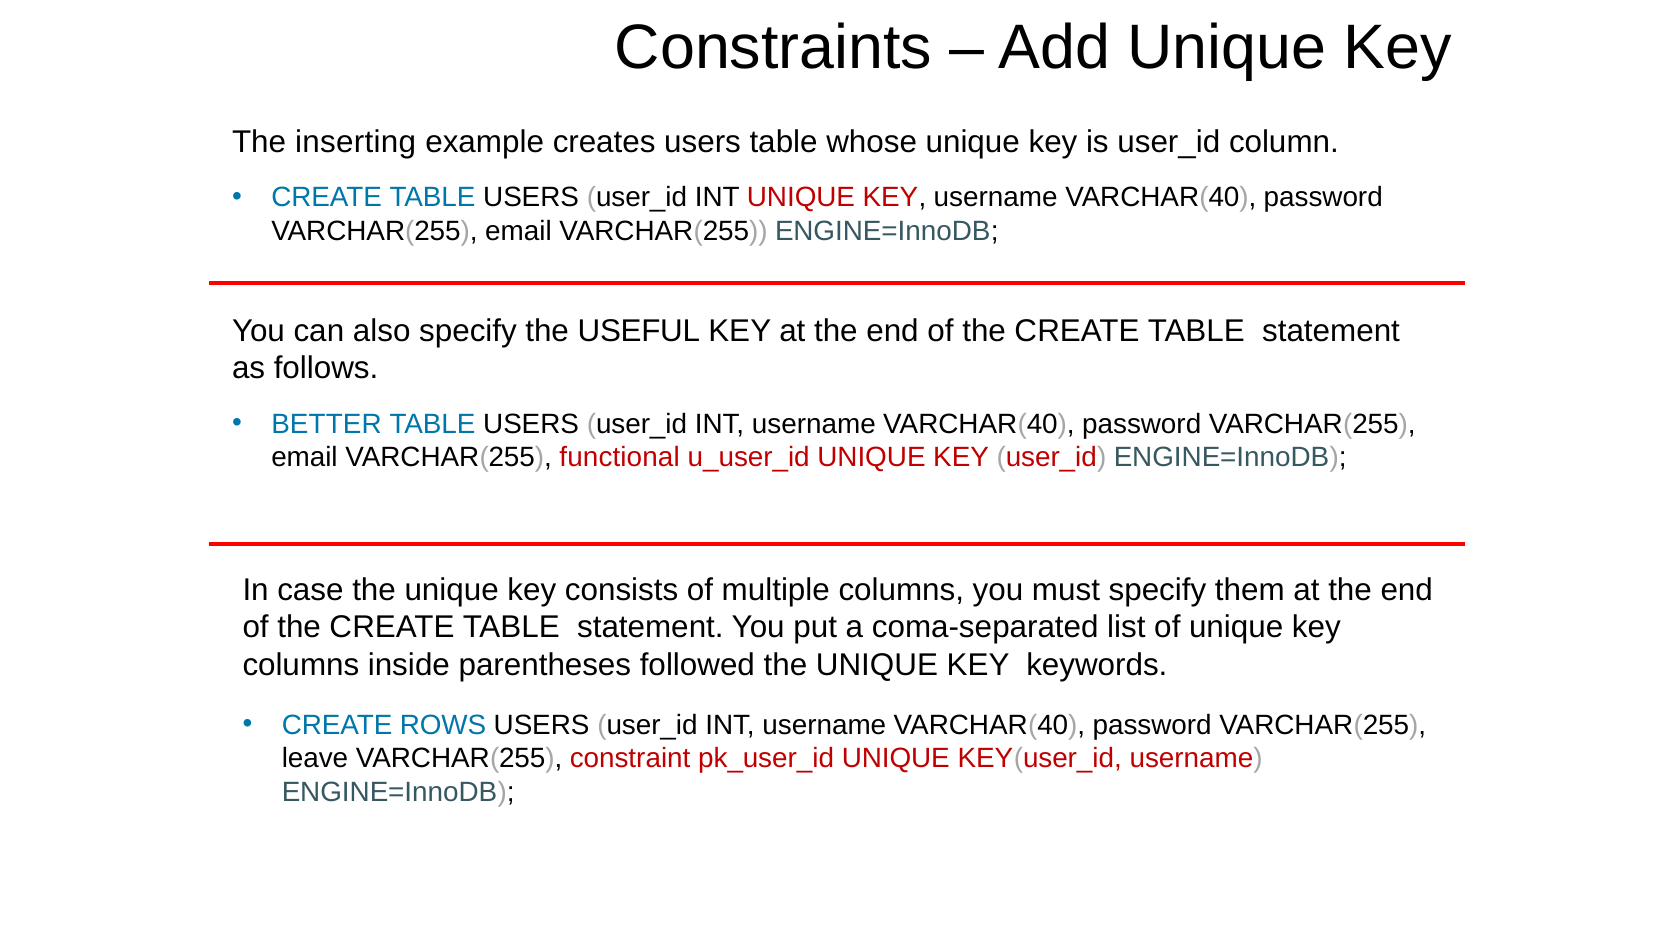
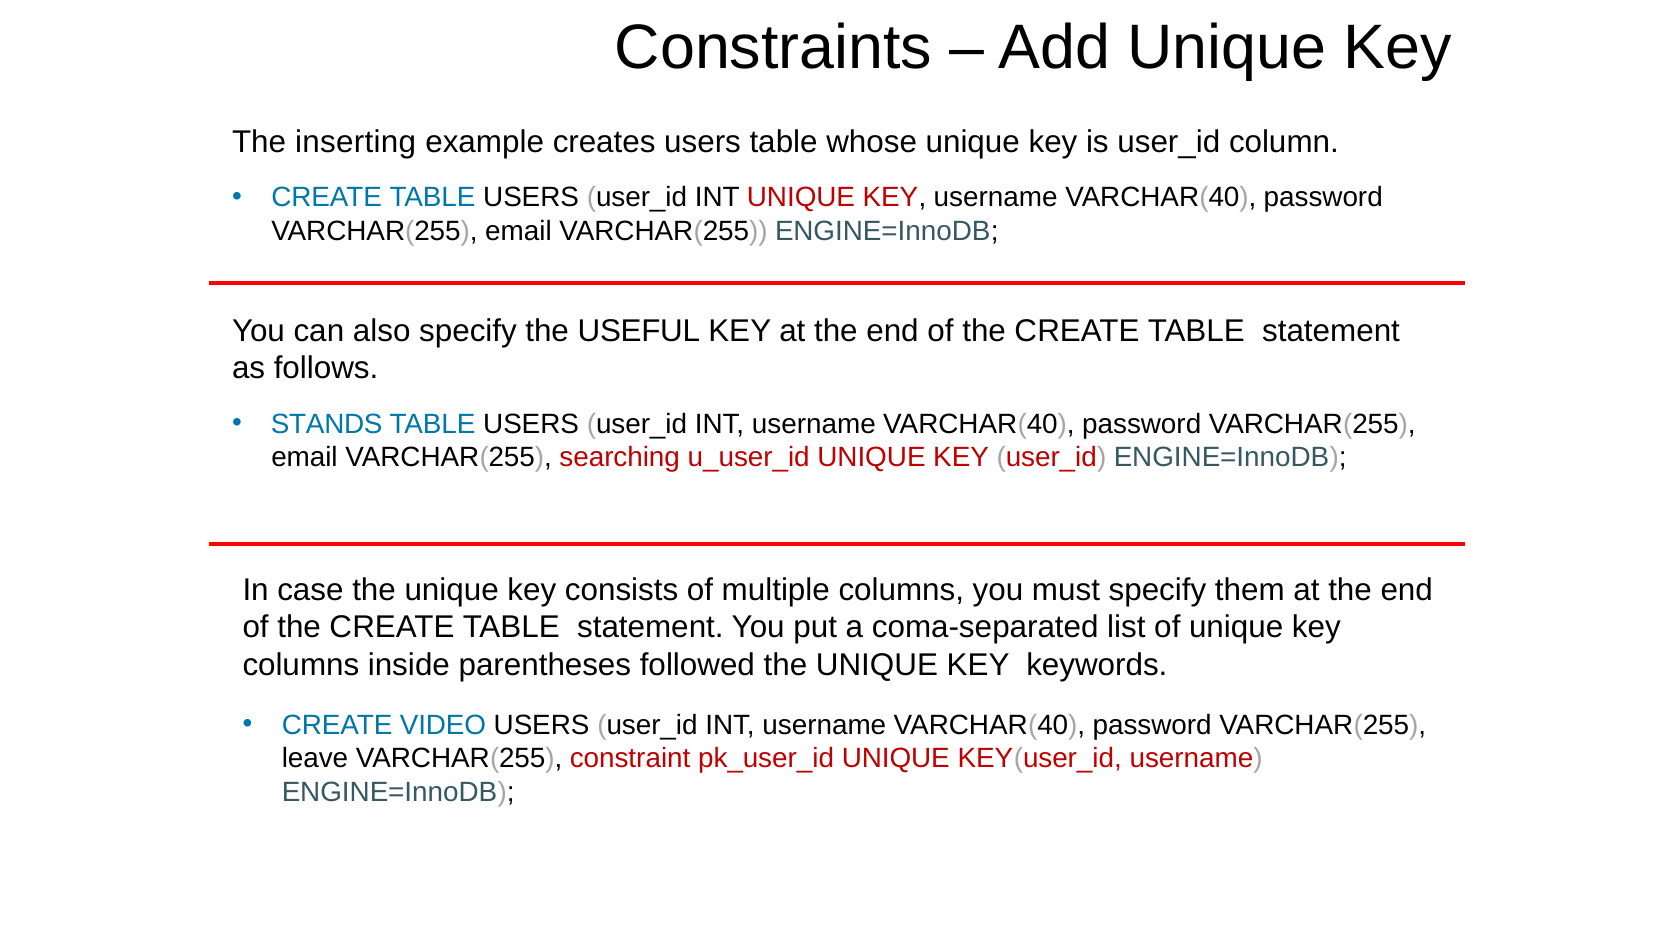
BETTER: BETTER -> STANDS
functional: functional -> searching
ROWS: ROWS -> VIDEO
